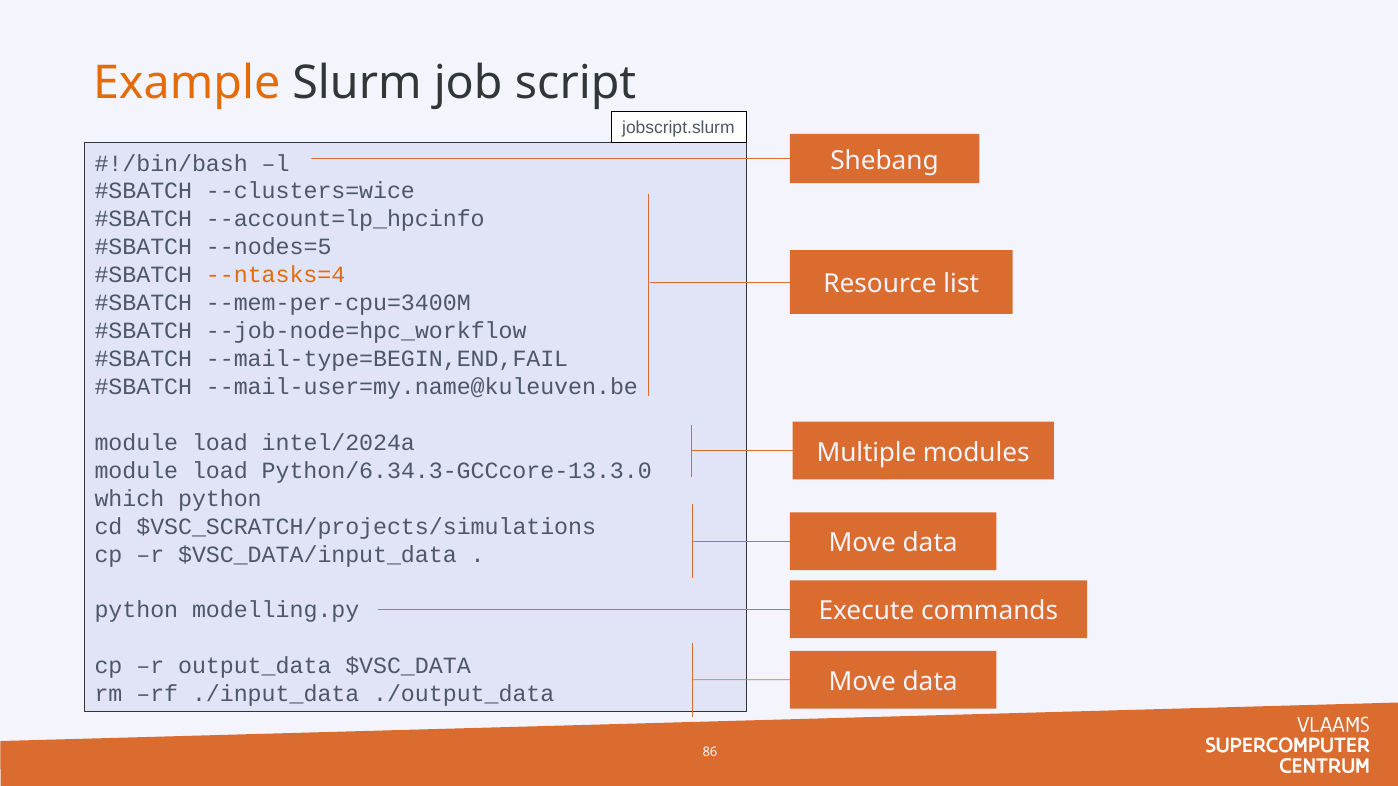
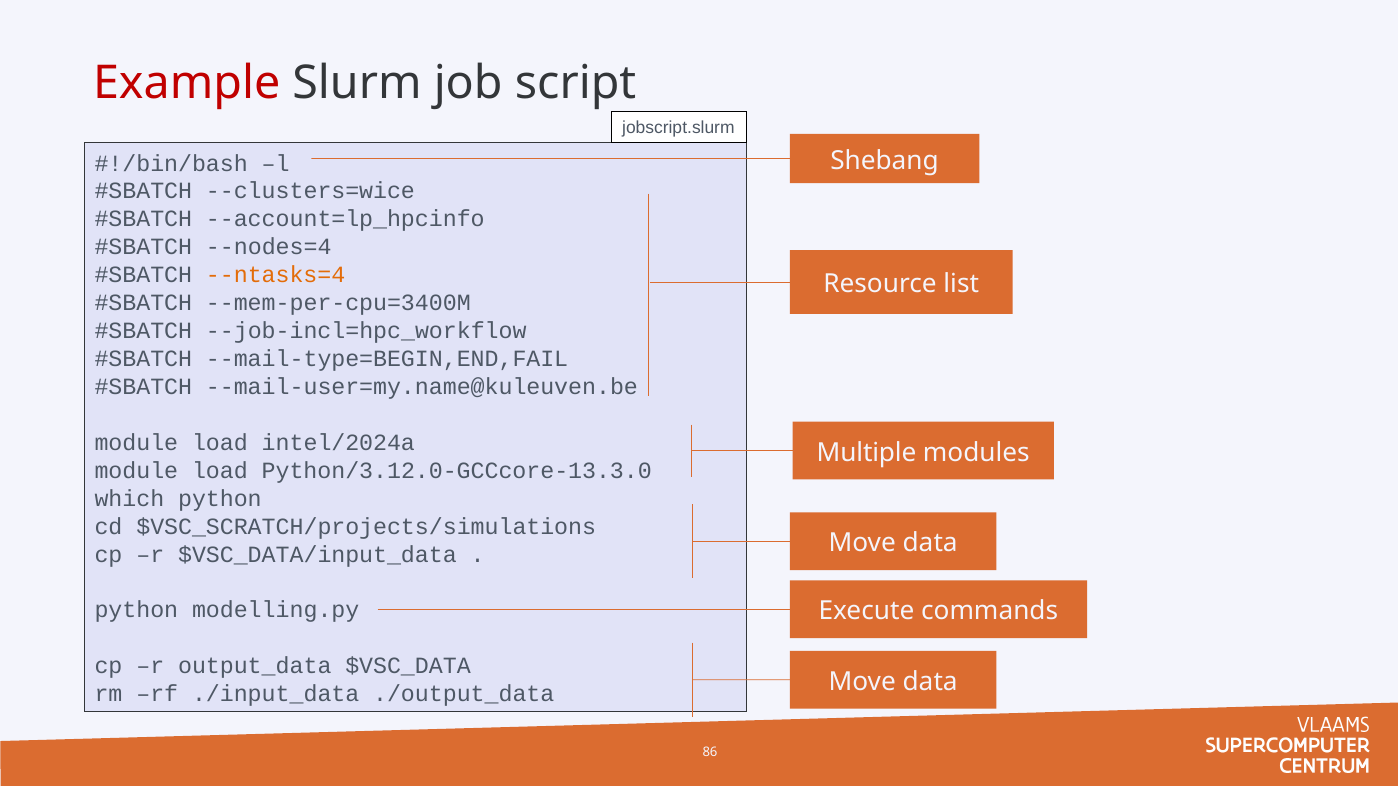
Example colour: orange -> red
--nodes=5: --nodes=5 -> --nodes=4
--job-node=hpc_workflow: --job-node=hpc_workflow -> --job-incl=hpc_workflow
Python/6.34.3-GCCcore-13.3.0: Python/6.34.3-GCCcore-13.3.0 -> Python/3.12.0-GCCcore-13.3.0
